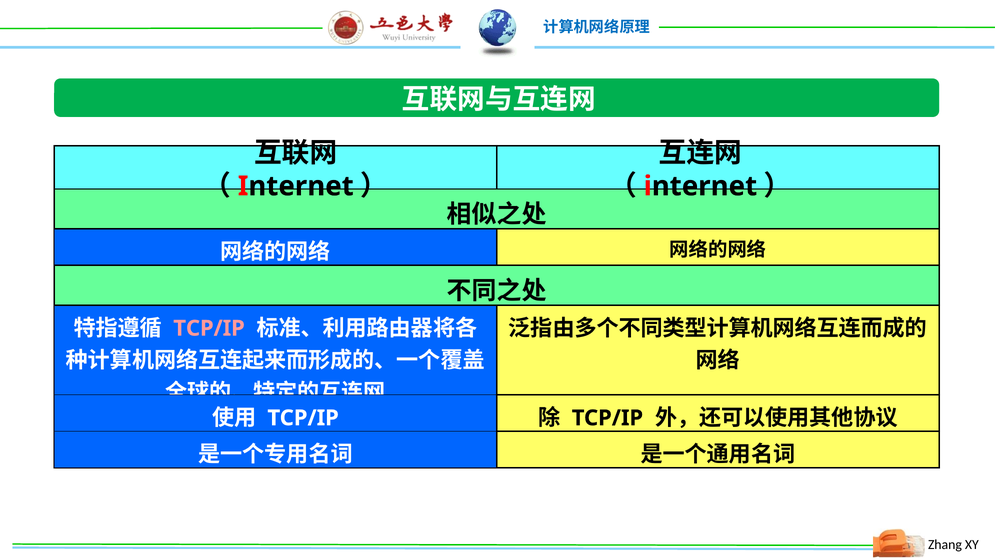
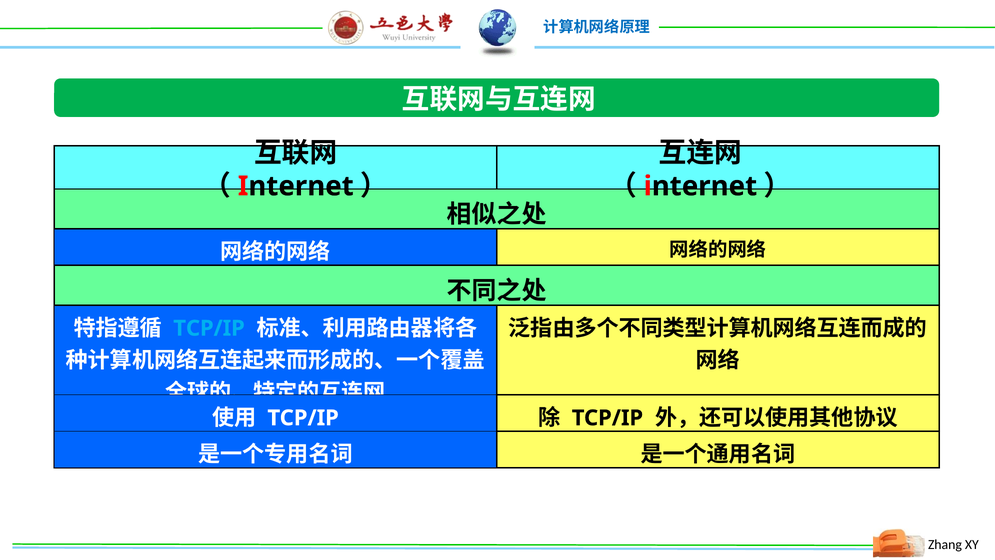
TCP/IP at (209, 328) colour: pink -> light blue
